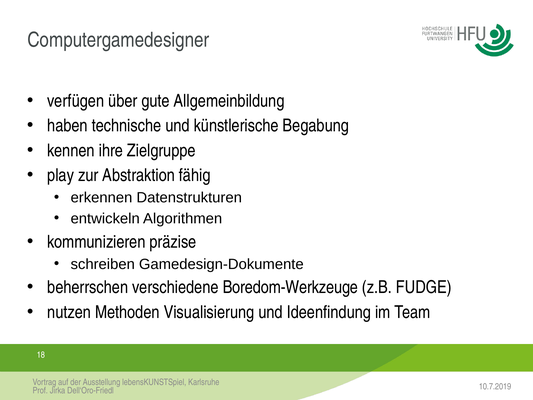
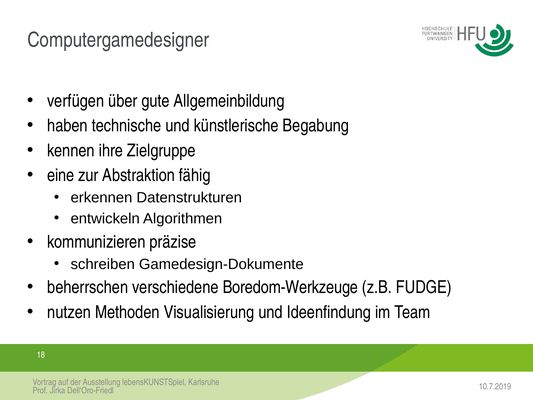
play: play -> eine
